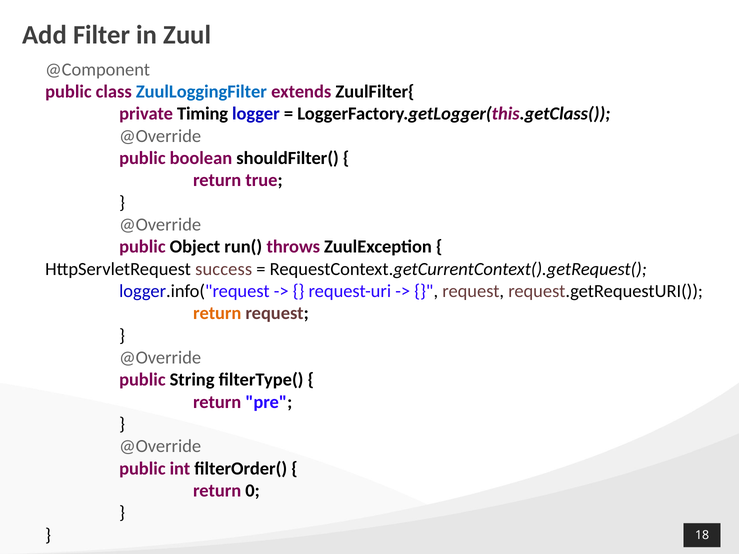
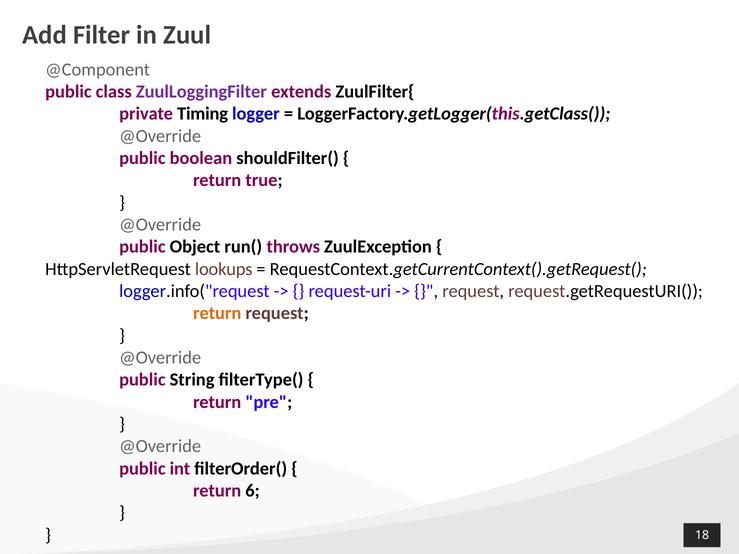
ZuulLoggingFilter colour: blue -> purple
success: success -> lookups
0: 0 -> 6
